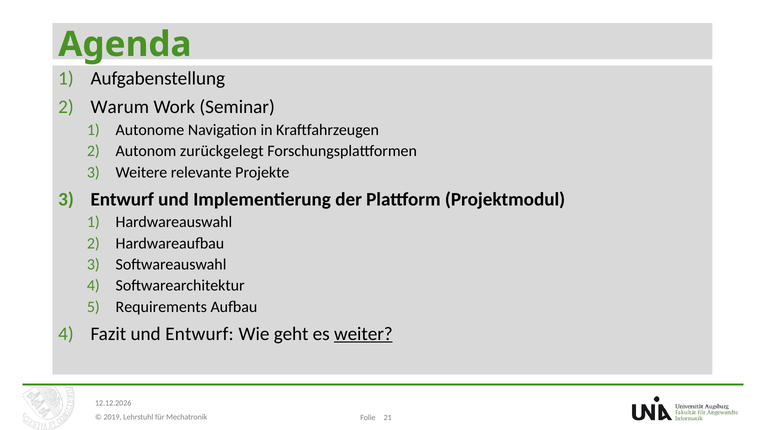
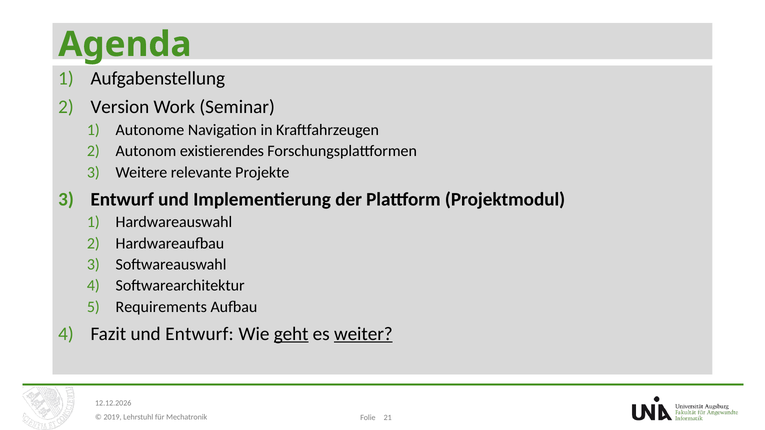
Warum: Warum -> Version
zurückgelegt: zurückgelegt -> existierendes
geht underline: none -> present
